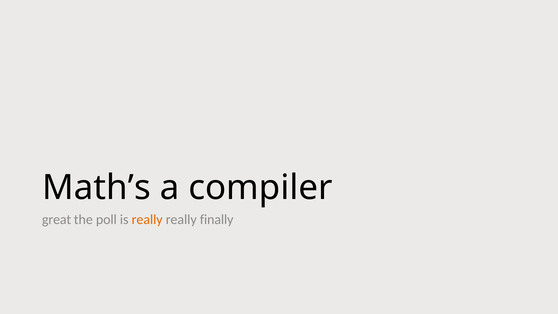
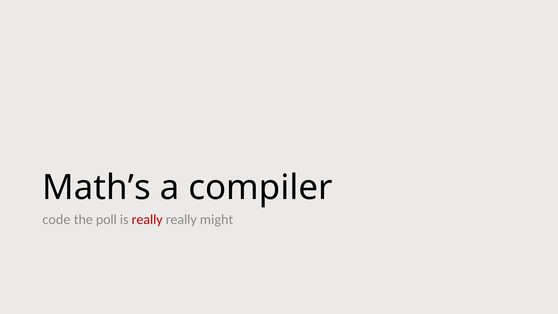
great: great -> code
really at (147, 220) colour: orange -> red
finally: finally -> might
